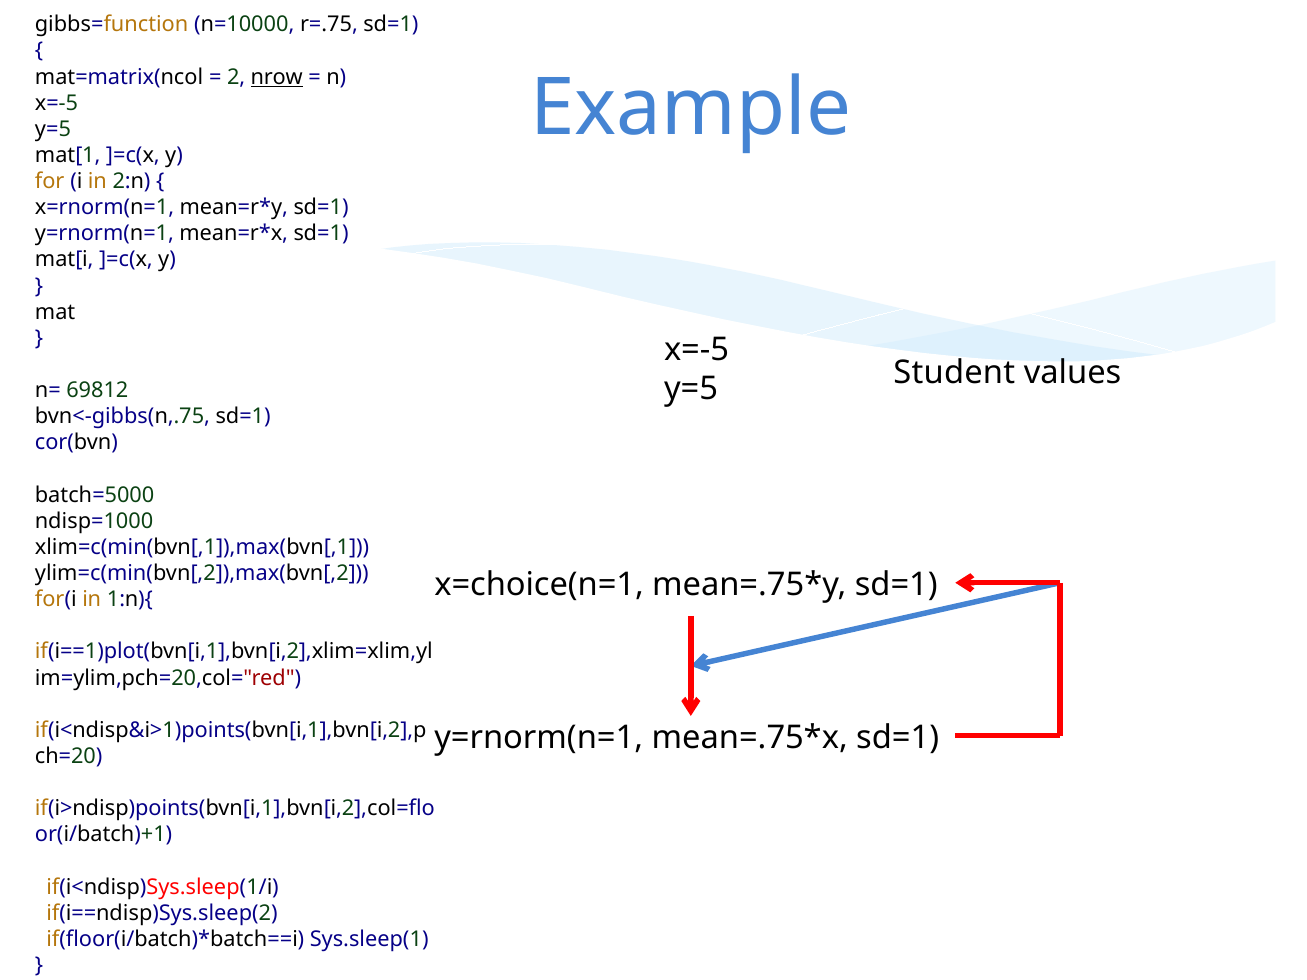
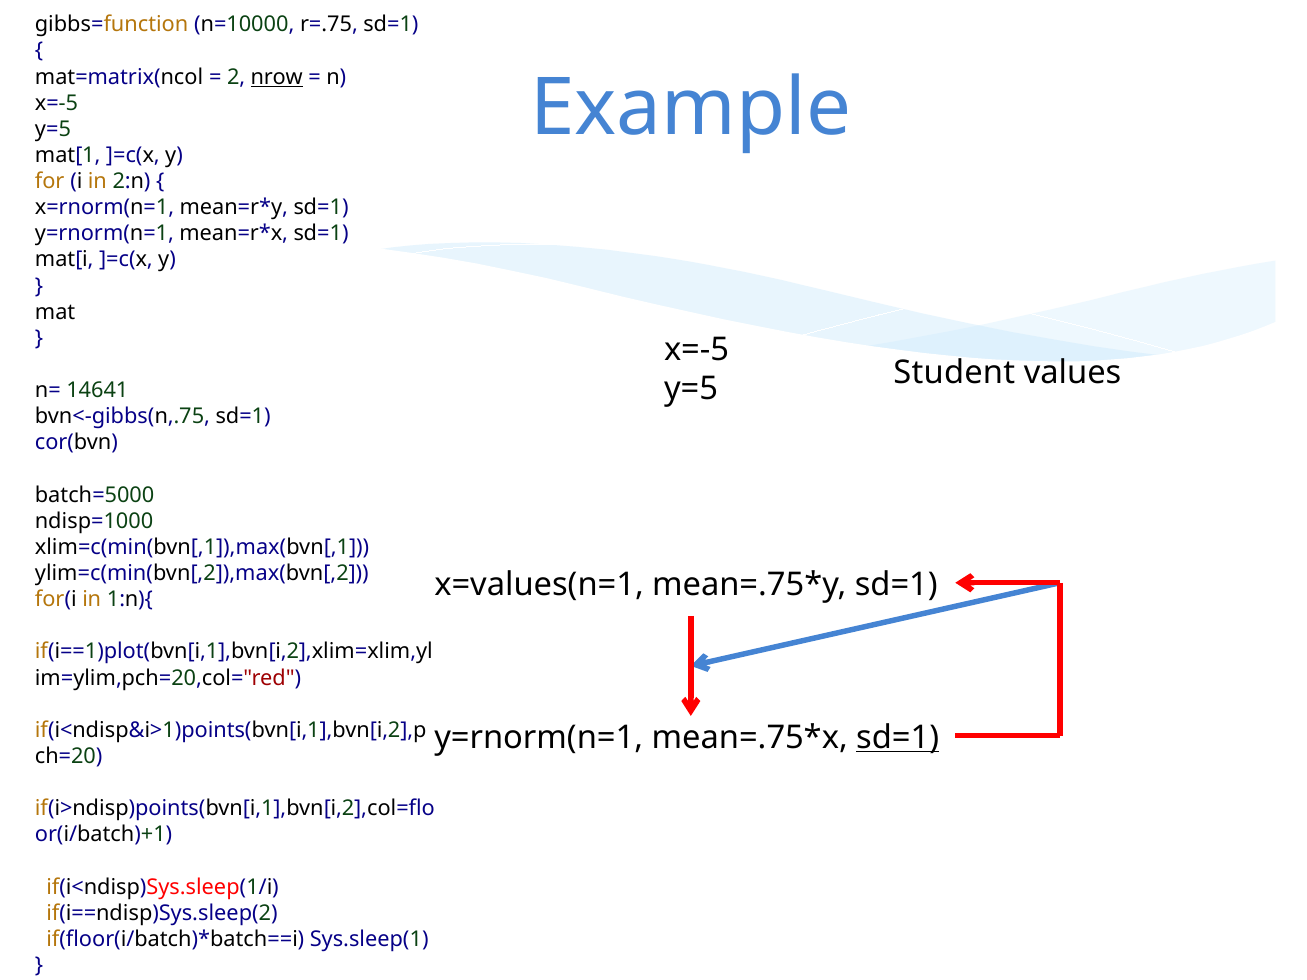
69812: 69812 -> 14641
x=choice(n=1: x=choice(n=1 -> x=values(n=1
sd=1 at (898, 738) underline: none -> present
